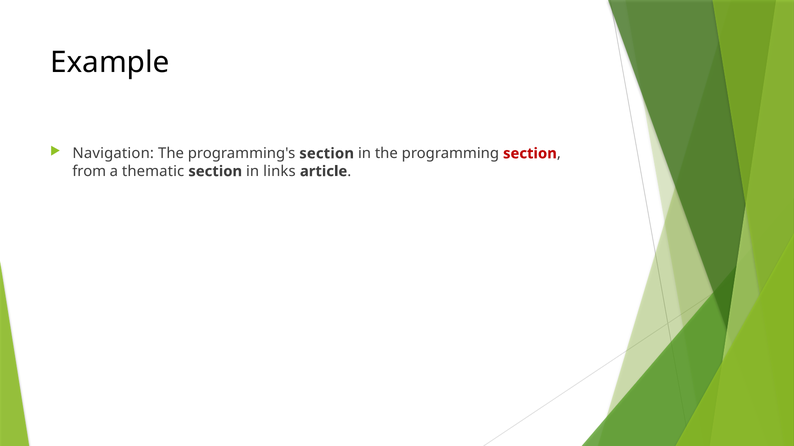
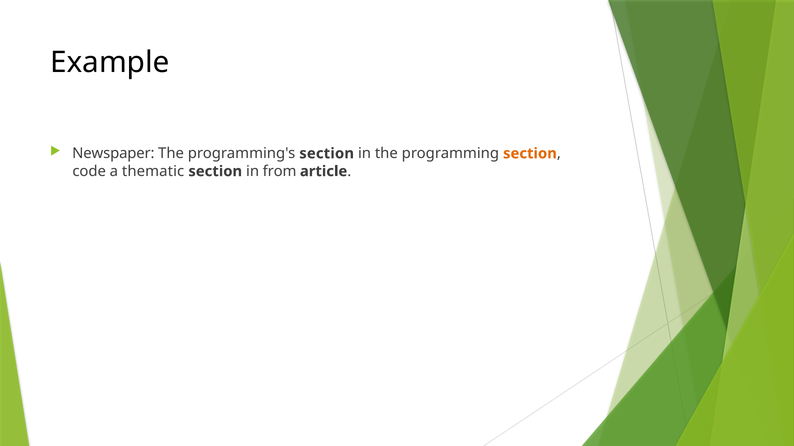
Navigation: Navigation -> Newspaper
section at (530, 154) colour: red -> orange
from: from -> code
links: links -> from
